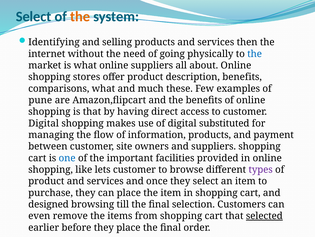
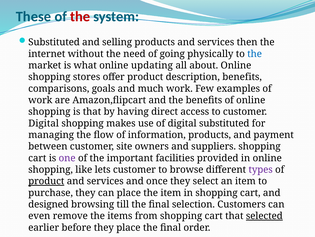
Select at (34, 16): Select -> These
the at (80, 16) colour: orange -> red
Identifying at (54, 42): Identifying -> Substituted
online suppliers: suppliers -> updating
comparisons what: what -> goals
much these: these -> work
pune at (40, 100): pune -> work
one colour: blue -> purple
product at (46, 181) underline: none -> present
